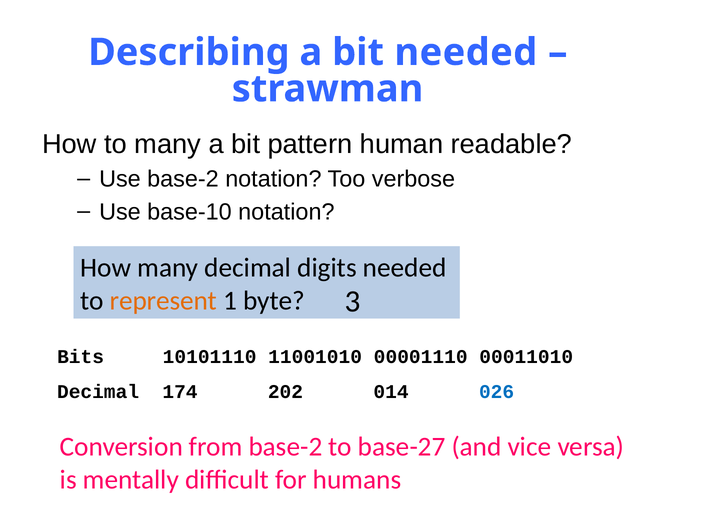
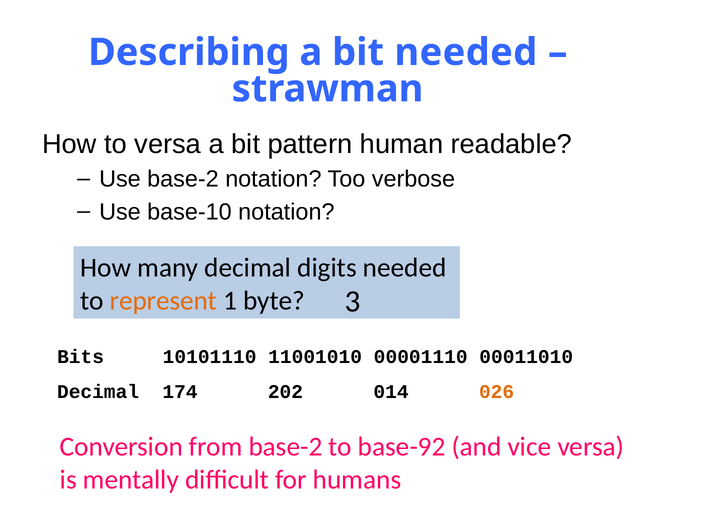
to many: many -> versa
026 colour: blue -> orange
base-27: base-27 -> base-92
